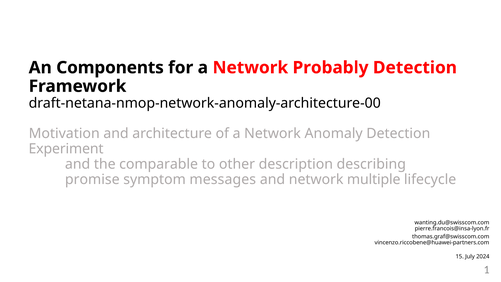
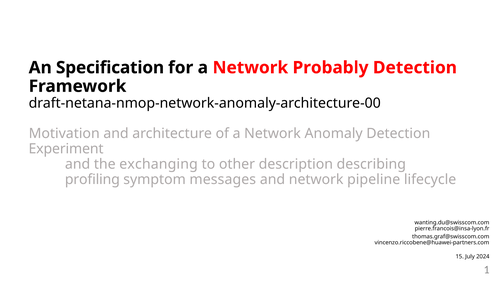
Components: Components -> Specification
comparable: comparable -> exchanging
promise: promise -> profiling
multiple: multiple -> pipeline
